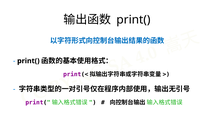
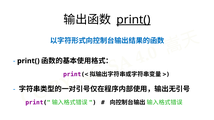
print( at (133, 20) underline: none -> present
